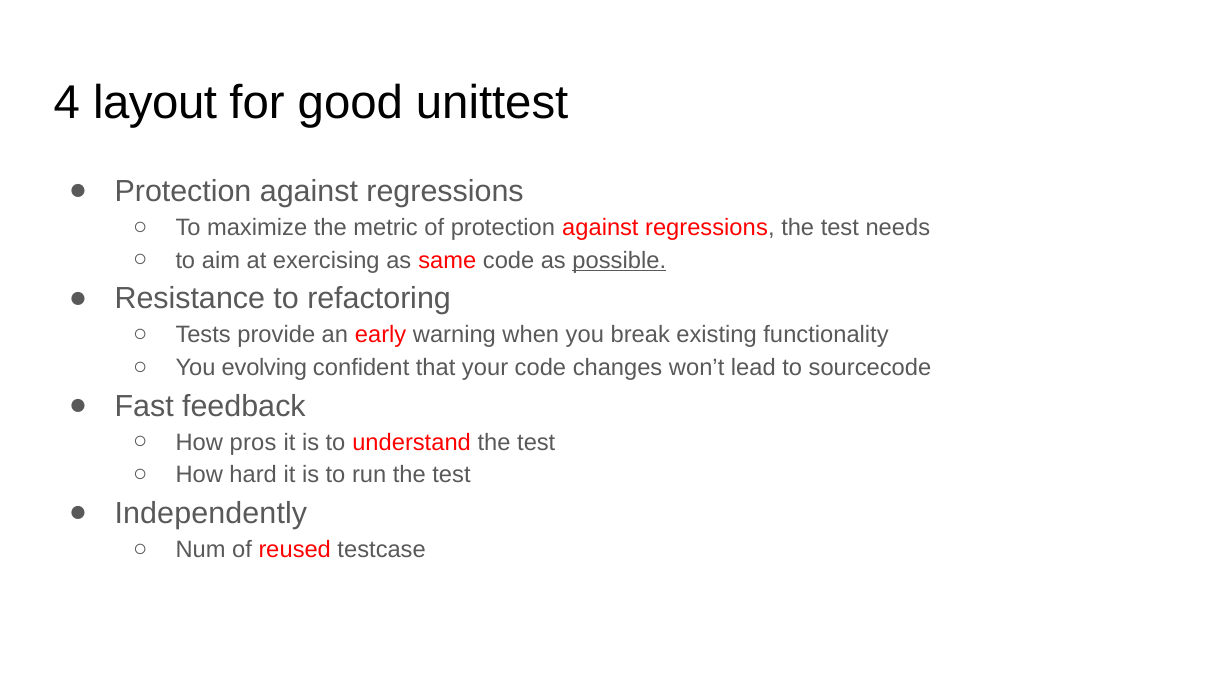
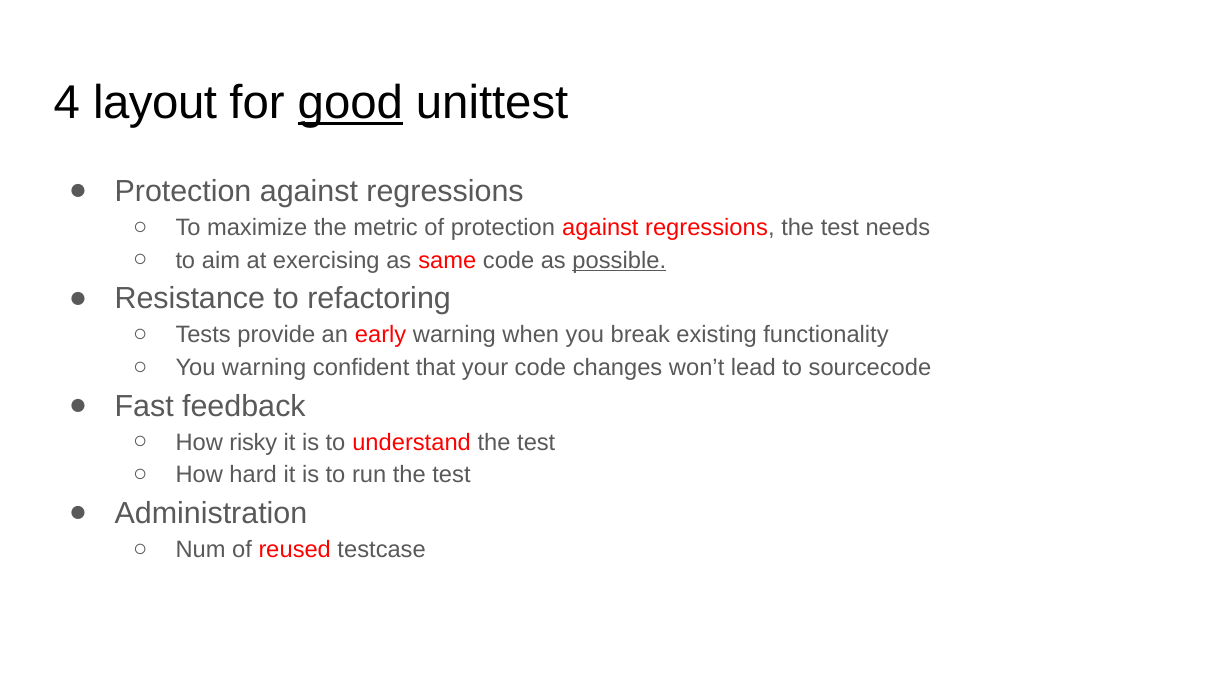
good underline: none -> present
You evolving: evolving -> warning
pros: pros -> risky
Independently: Independently -> Administration
